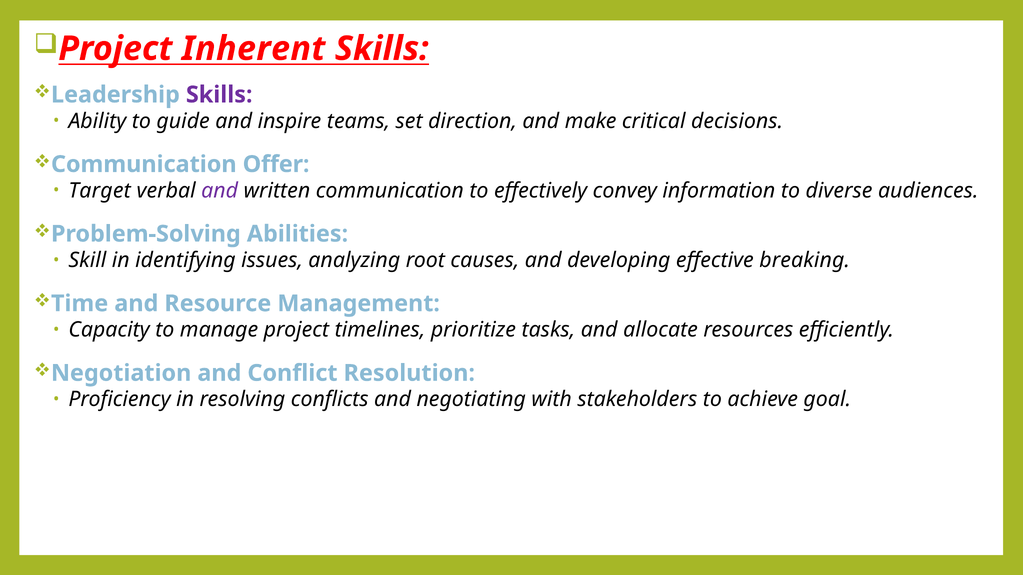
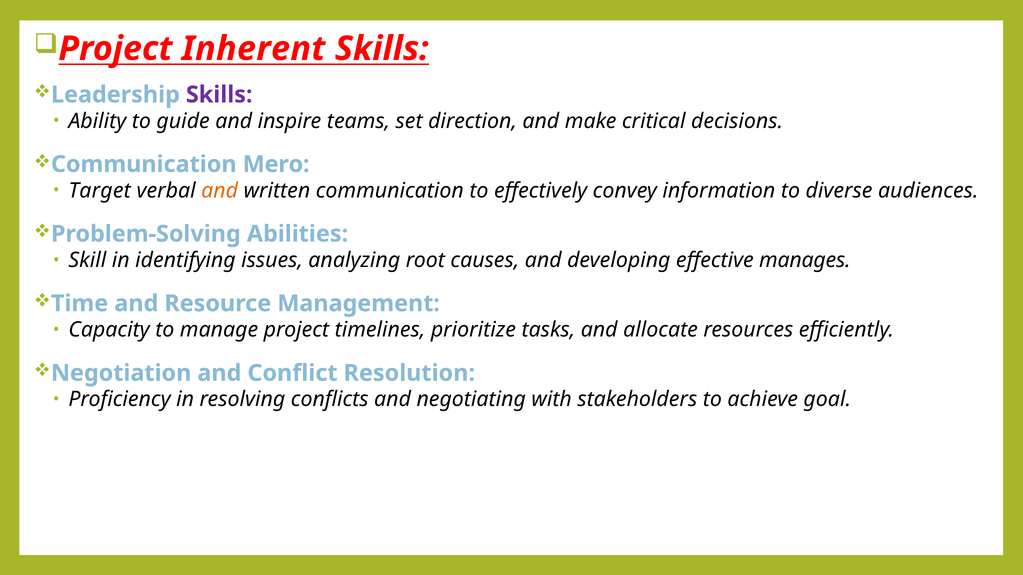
Offer: Offer -> Mero
and at (220, 191) colour: purple -> orange
breaking: breaking -> manages
